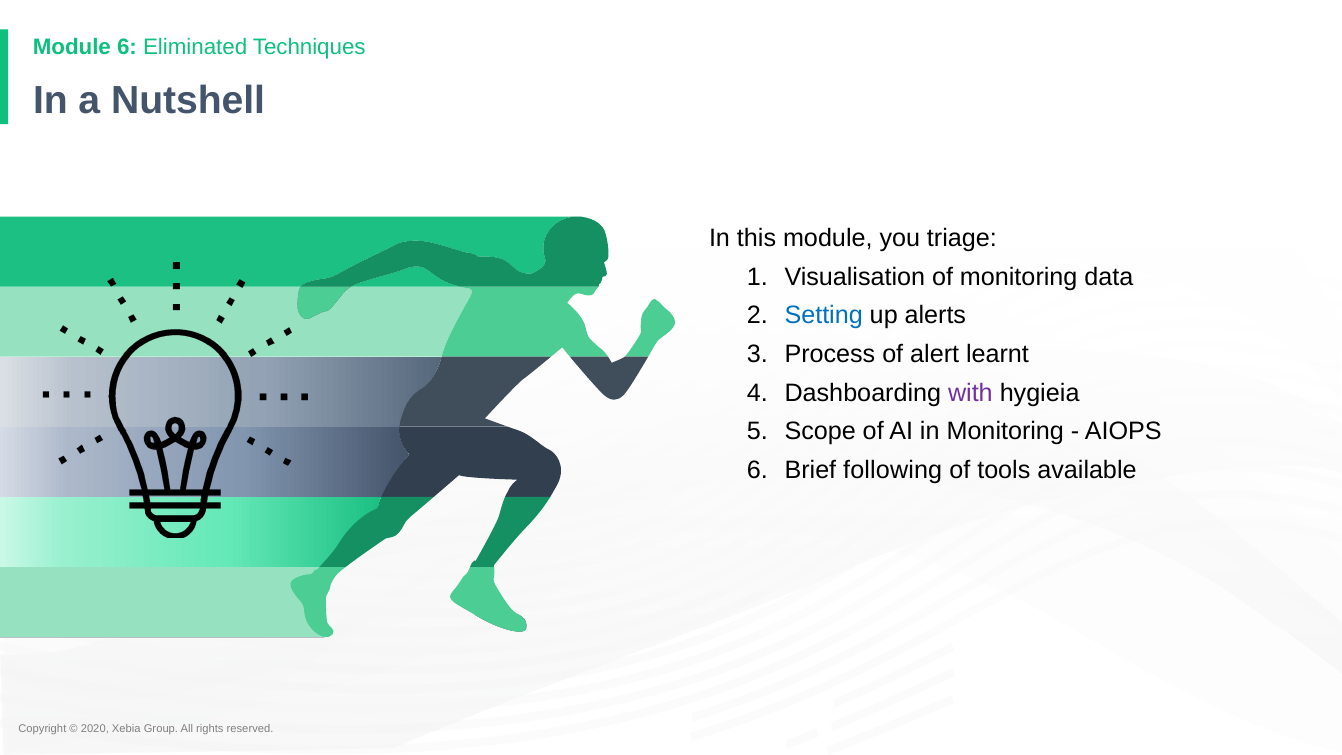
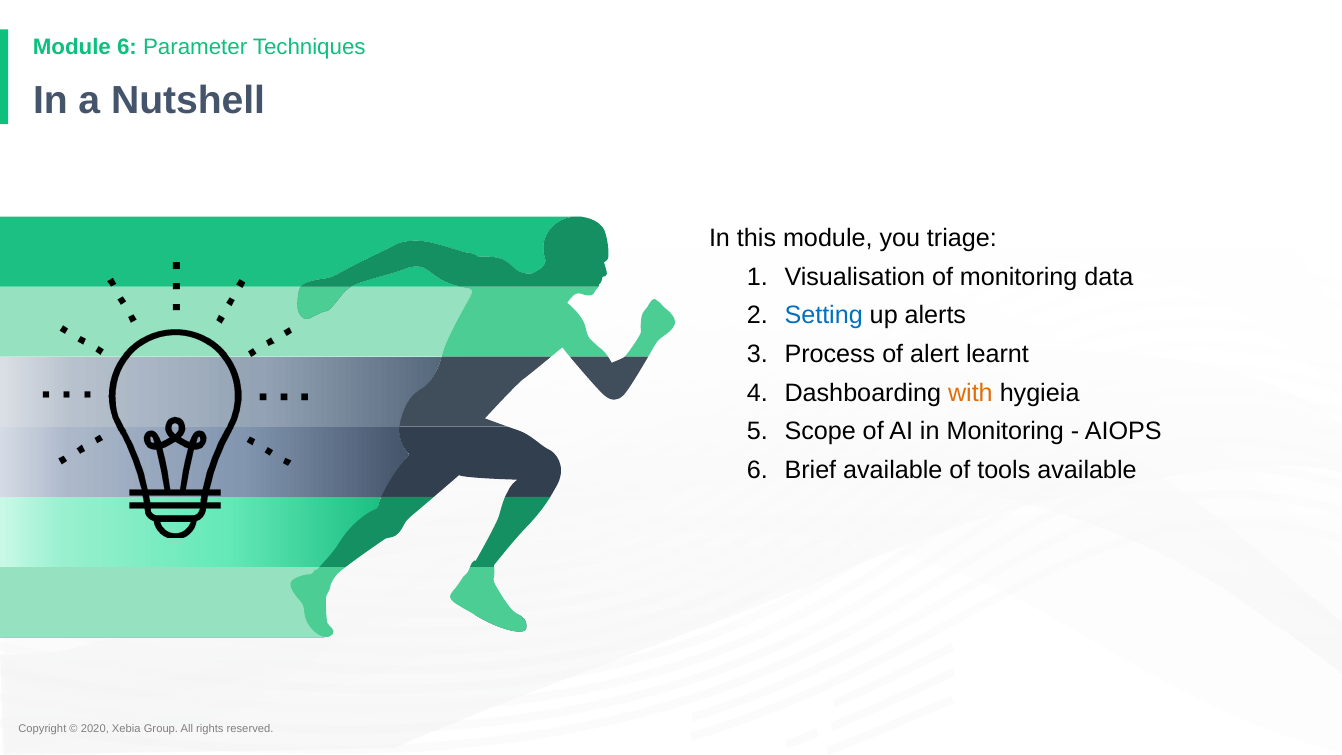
Eliminated: Eliminated -> Parameter
with colour: purple -> orange
Brief following: following -> available
